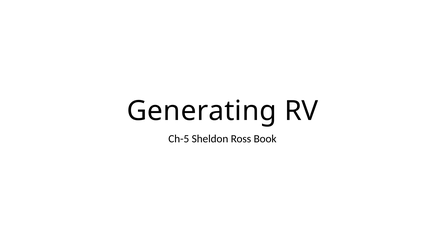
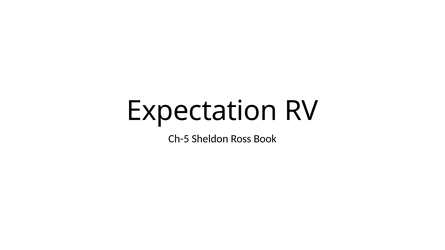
Generating: Generating -> Expectation
